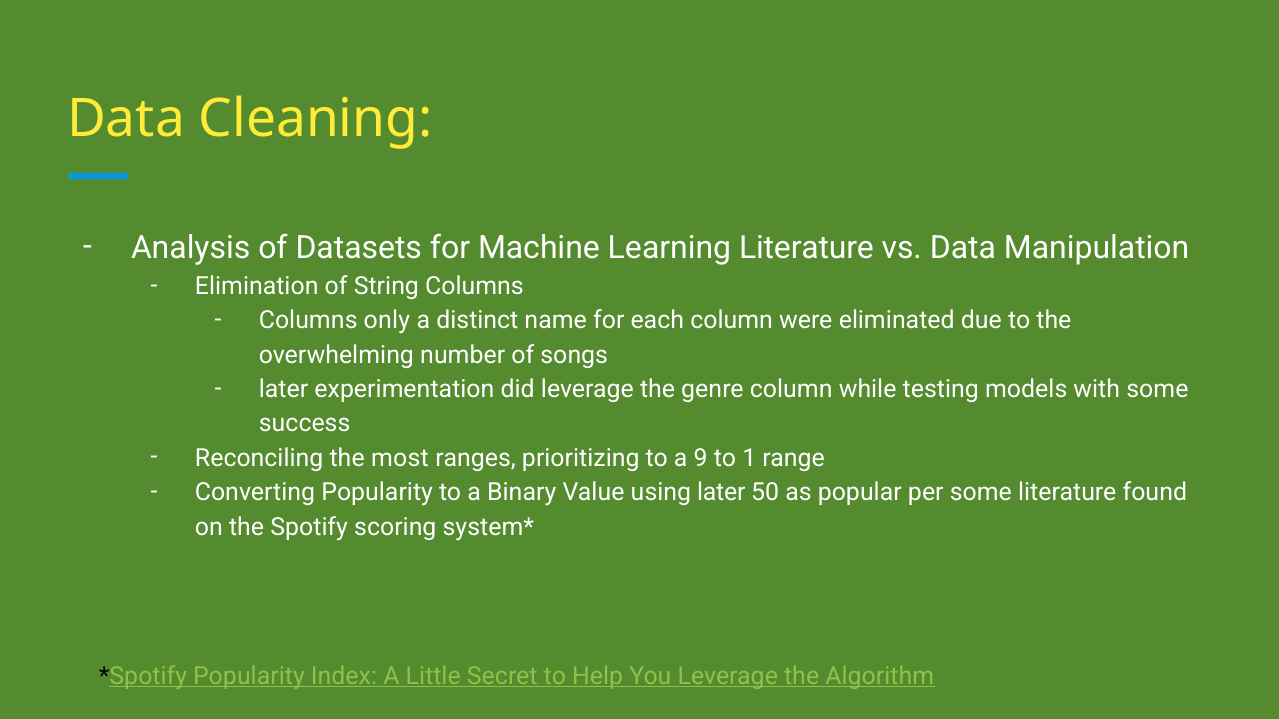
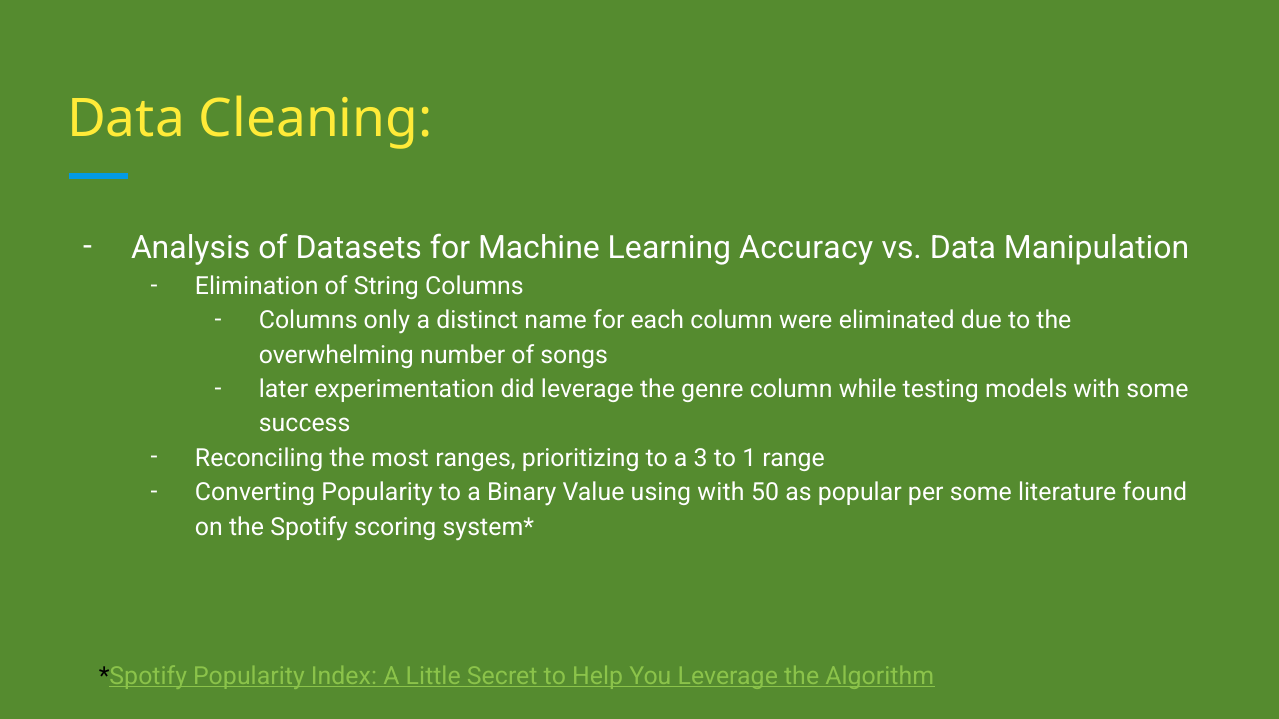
Learning Literature: Literature -> Accuracy
9: 9 -> 3
using later: later -> with
